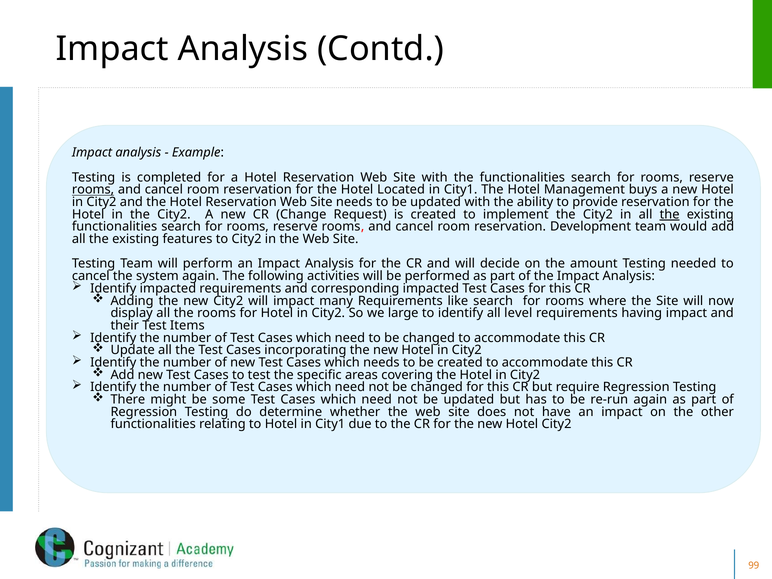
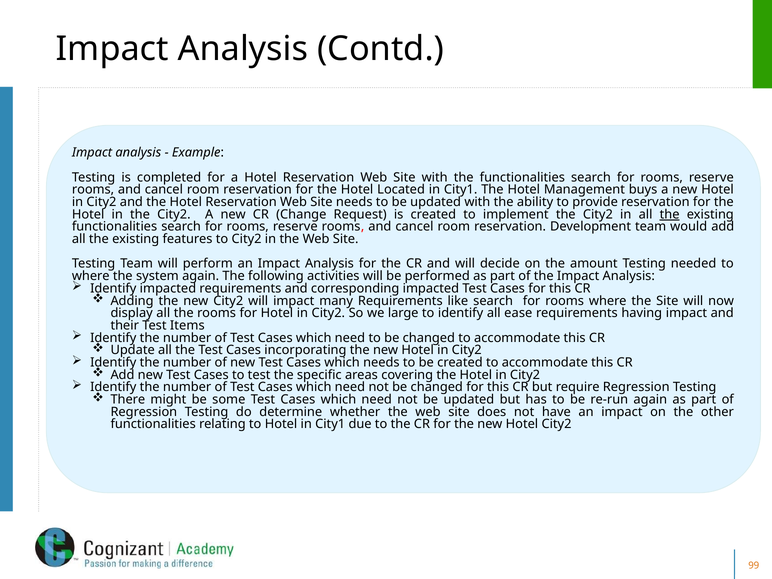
rooms at (93, 190) underline: present -> none
cancel at (91, 276): cancel -> where
level: level -> ease
